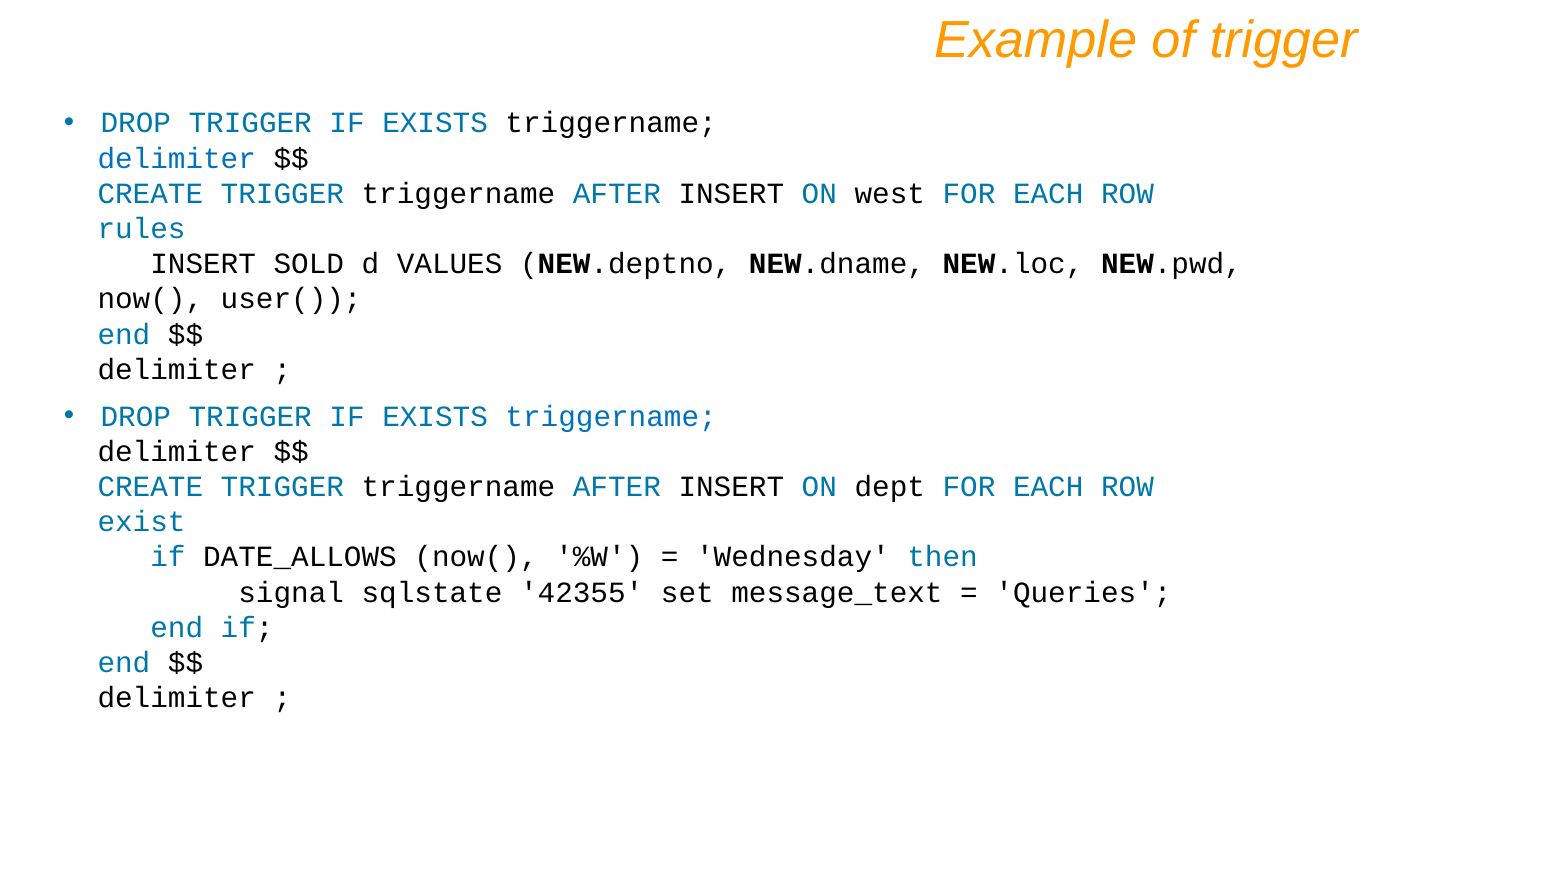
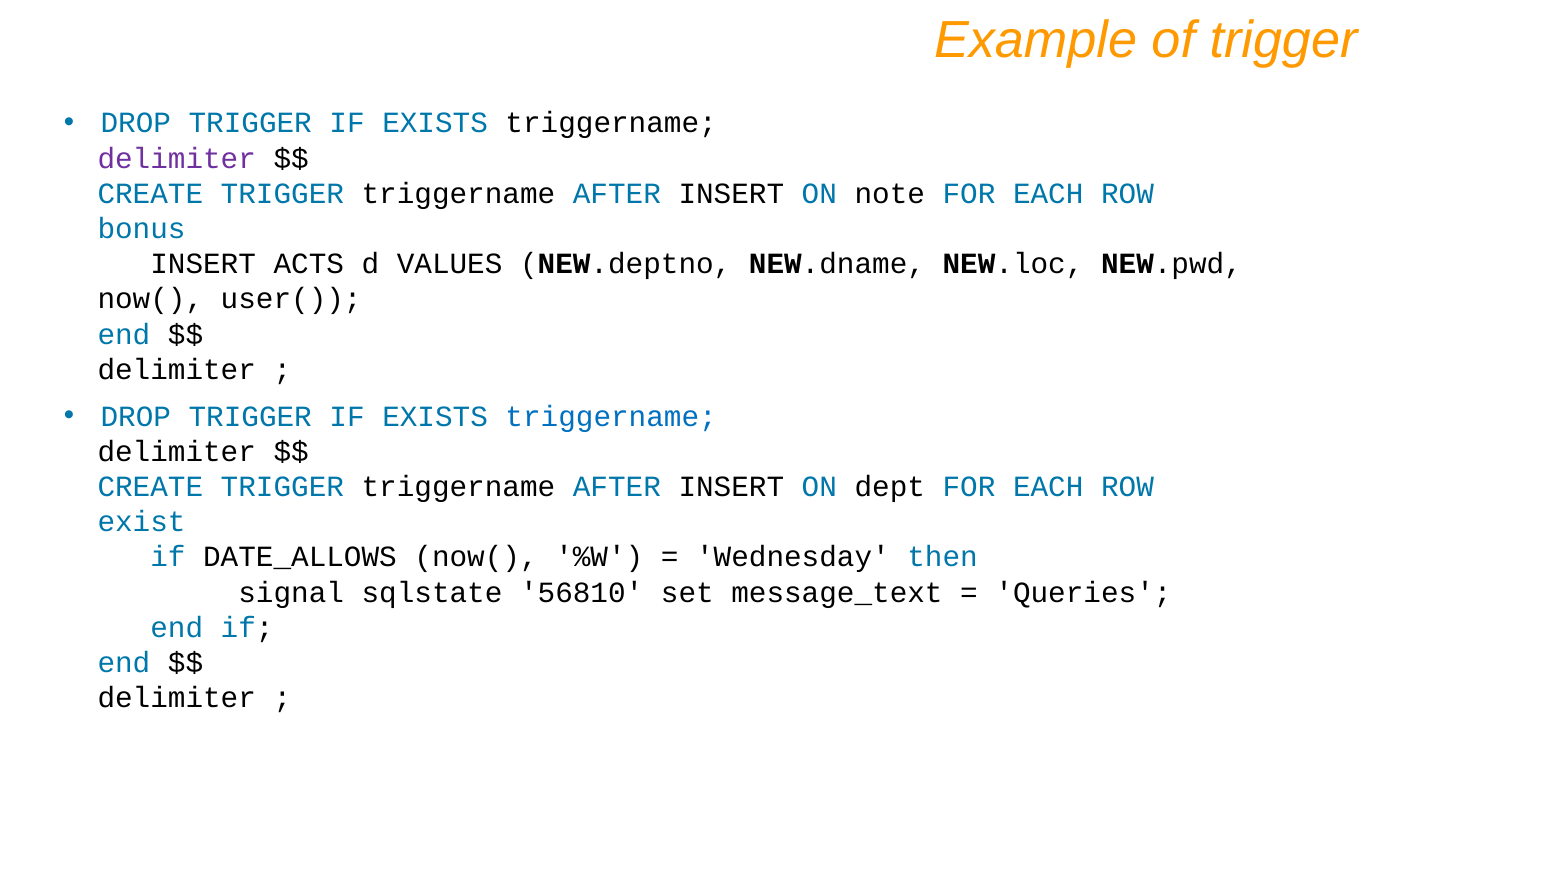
delimiter at (177, 158) colour: blue -> purple
west: west -> note
rules: rules -> bonus
SOLD: SOLD -> ACTS
42355: 42355 -> 56810
